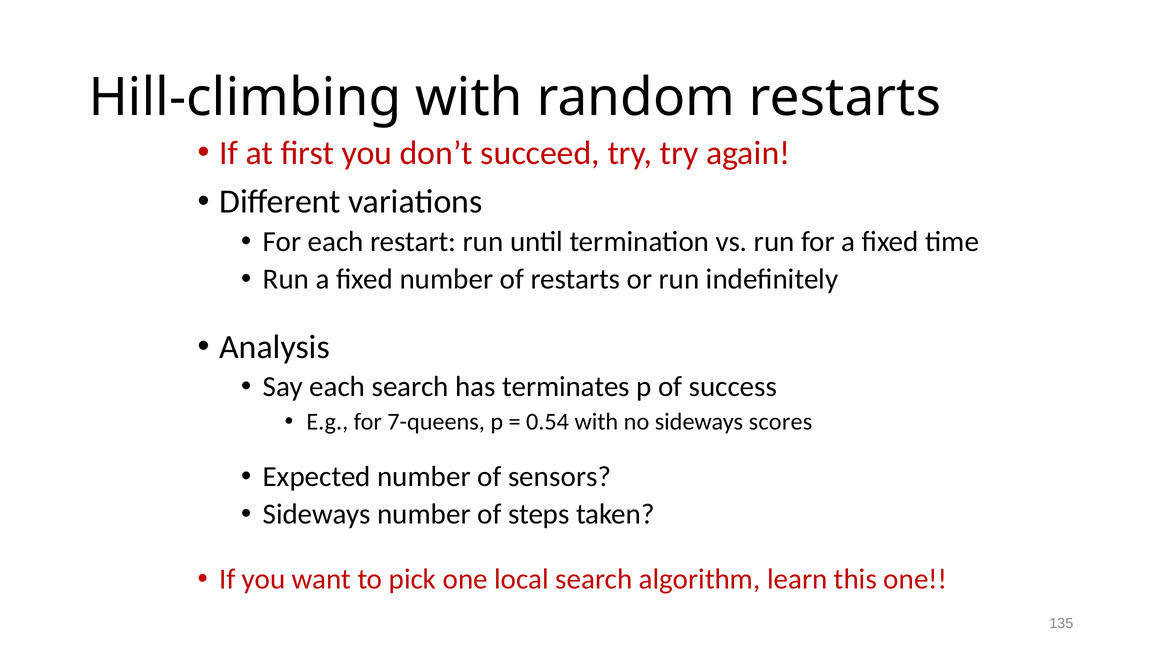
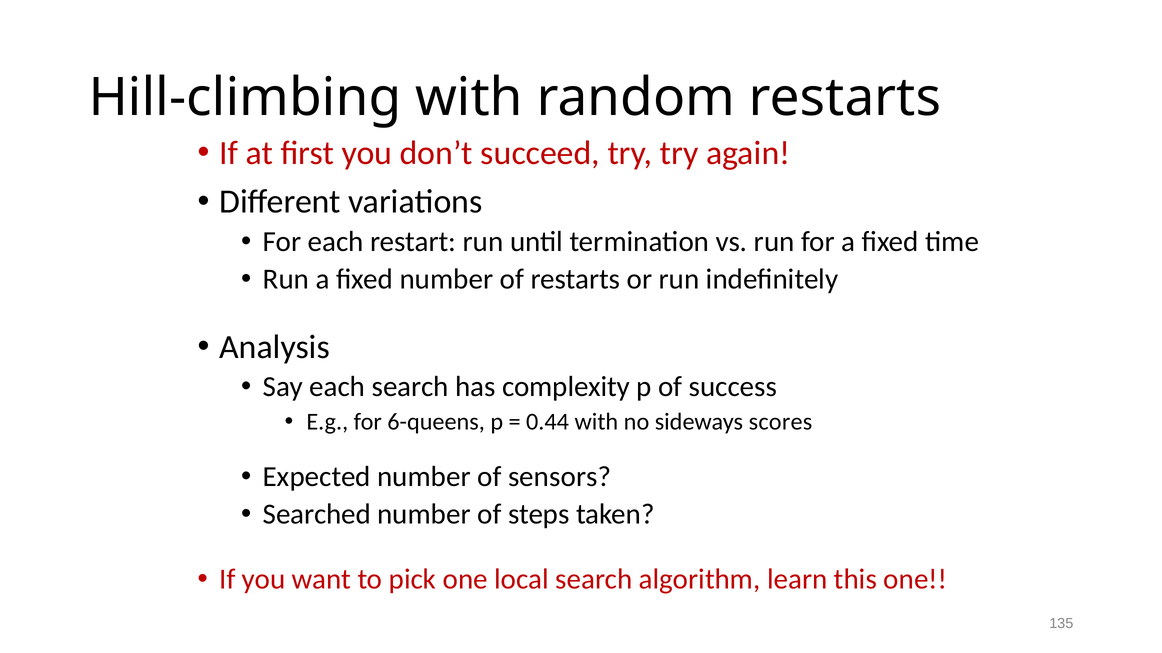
terminates: terminates -> complexity
7-queens: 7-queens -> 6-queens
0.54: 0.54 -> 0.44
Sideways at (317, 515): Sideways -> Searched
